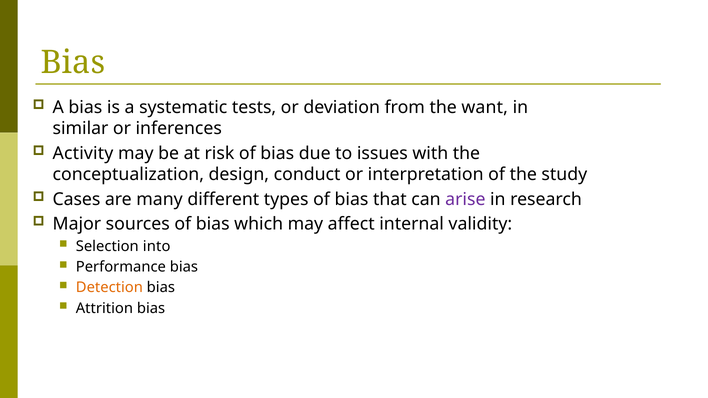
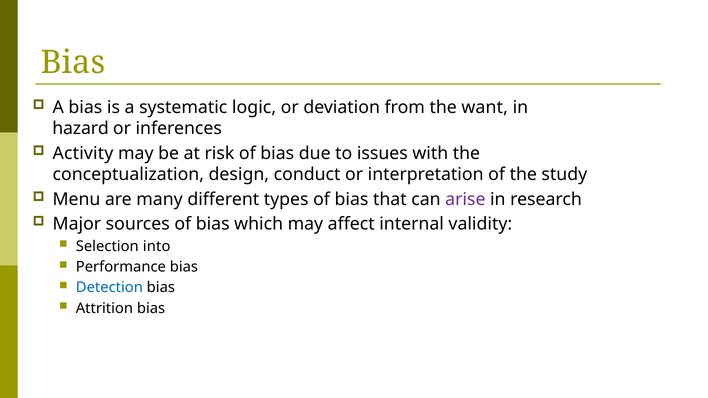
tests: tests -> logic
similar: similar -> hazard
Cases: Cases -> Menu
Detection colour: orange -> blue
